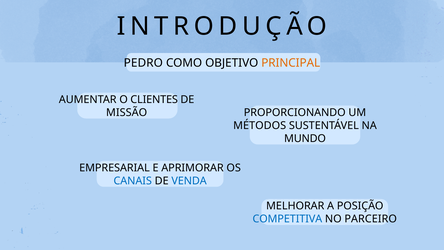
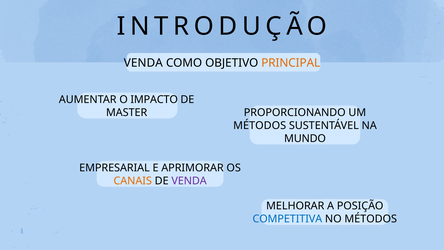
PEDRO at (143, 63): PEDRO -> VENDA
CLIENTES: CLIENTES -> IMPACTO
MISSÃO: MISSÃO -> MASTER
CANAIS colour: blue -> orange
VENDA at (189, 181) colour: blue -> purple
NO PARCEIRO: PARCEIRO -> MÉTODOS
